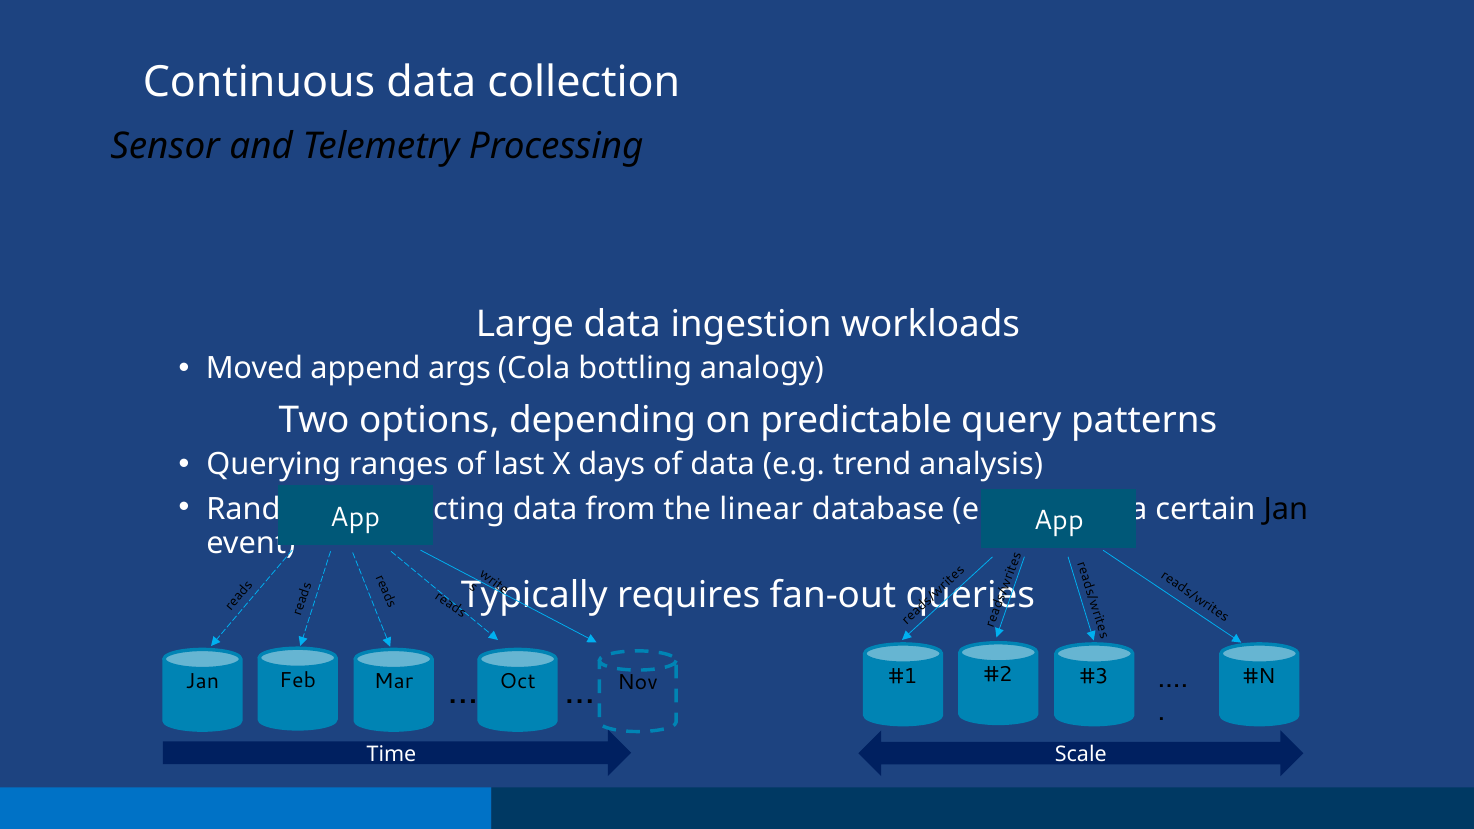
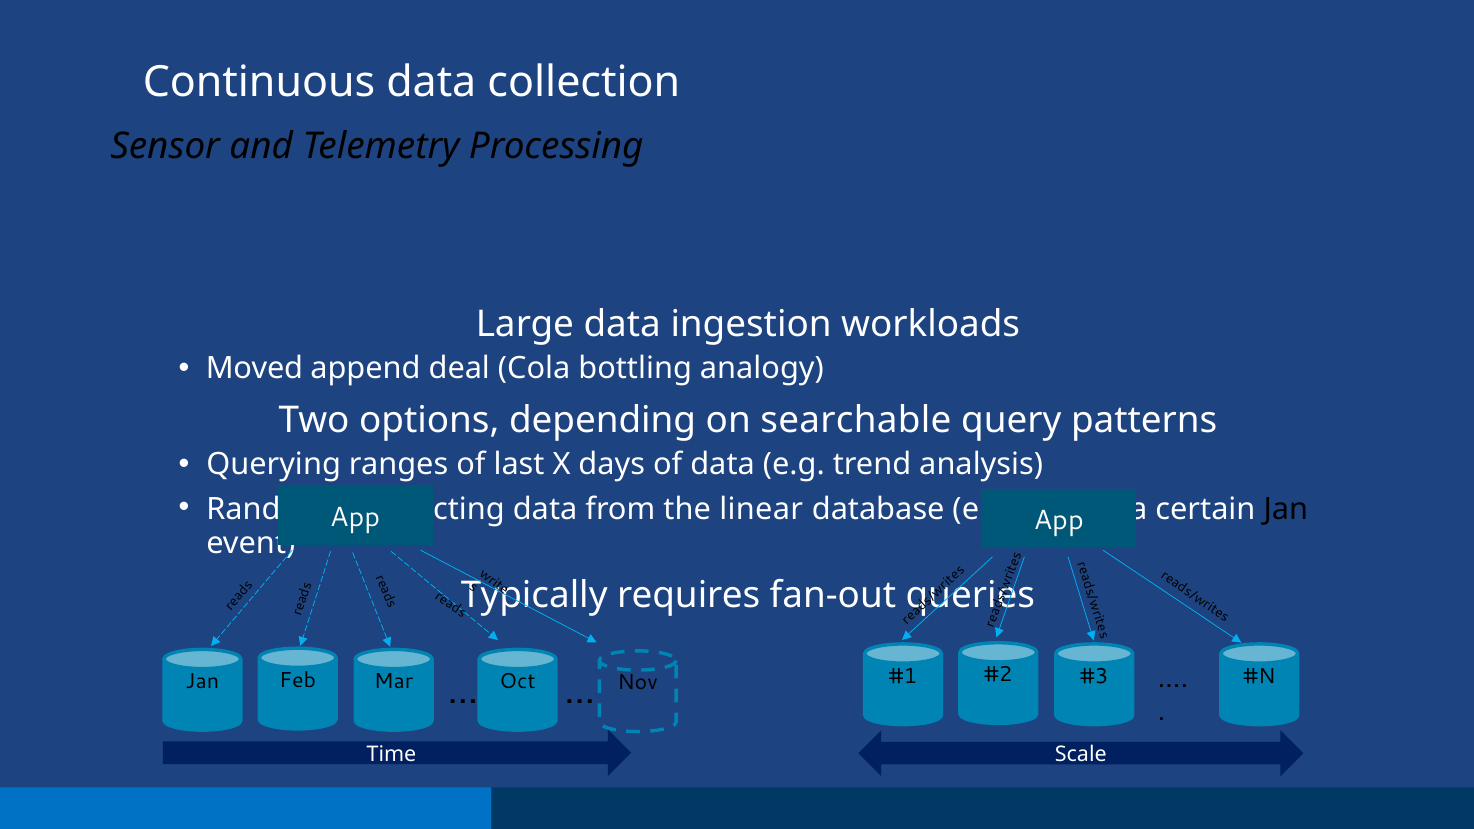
args: args -> deal
predictable: predictable -> searchable
